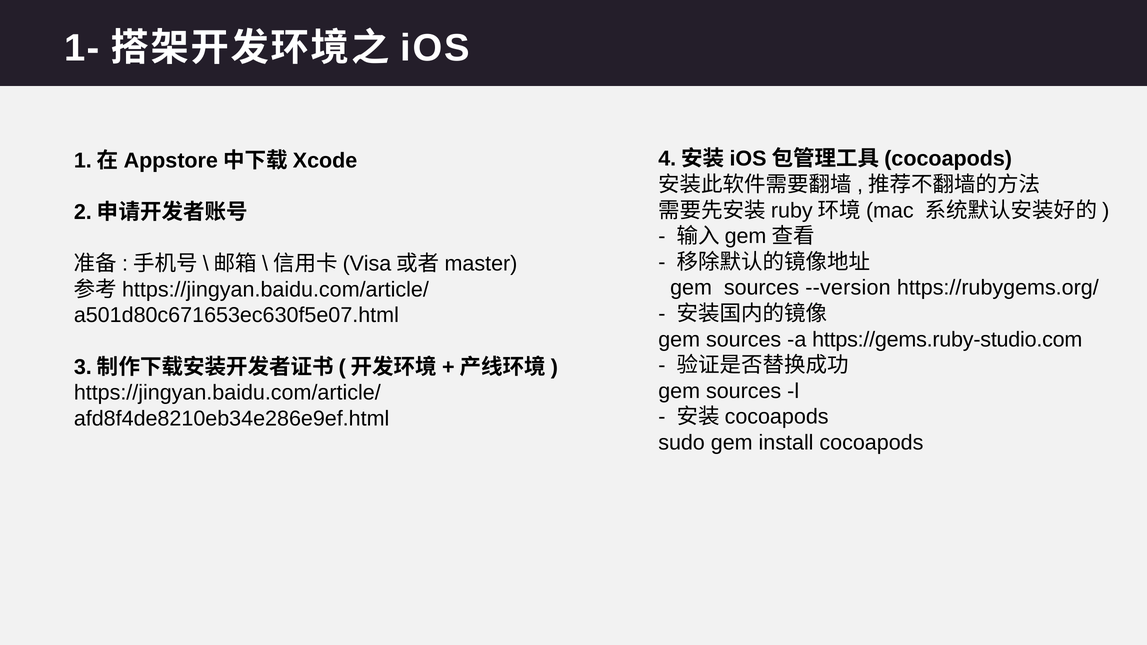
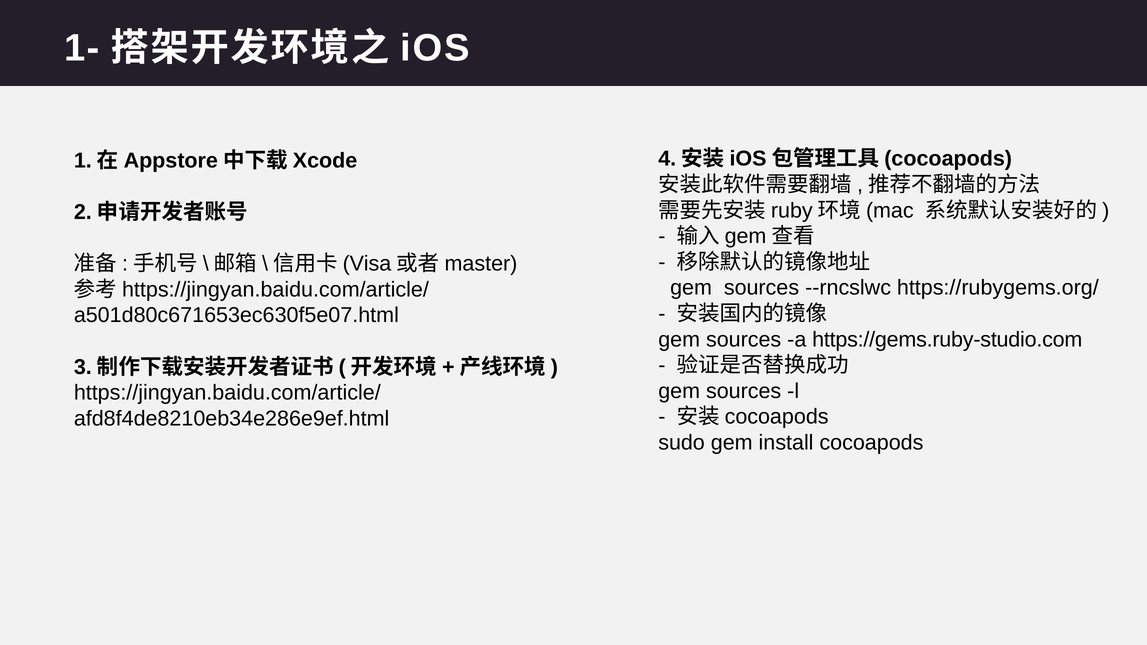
--version: --version -> --rncslwc
